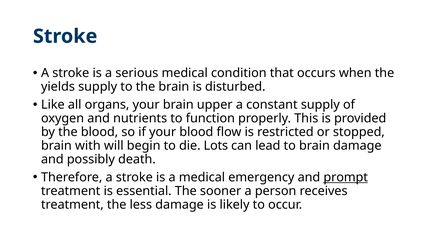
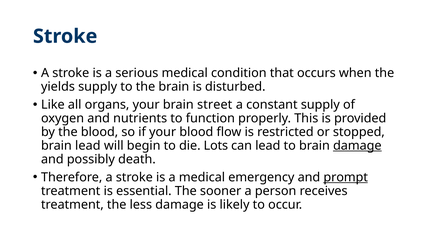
upper: upper -> street
brain with: with -> lead
damage at (357, 146) underline: none -> present
